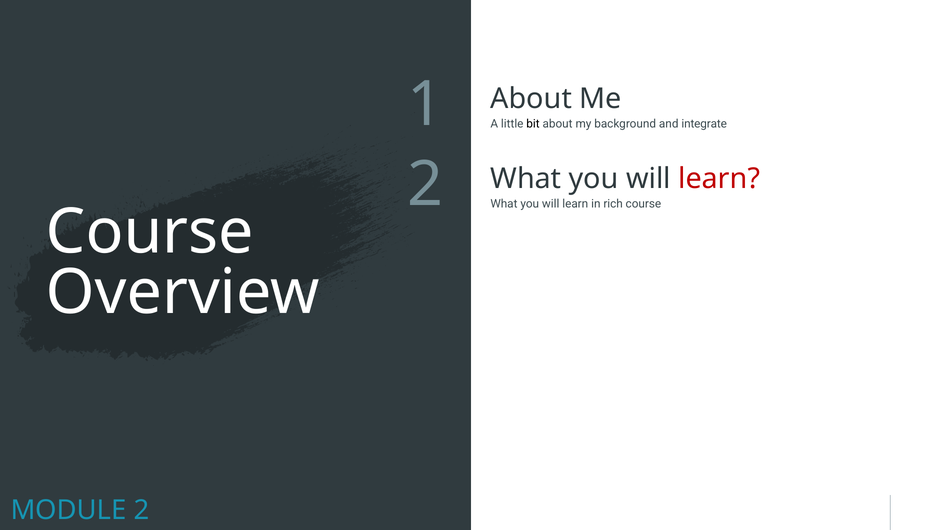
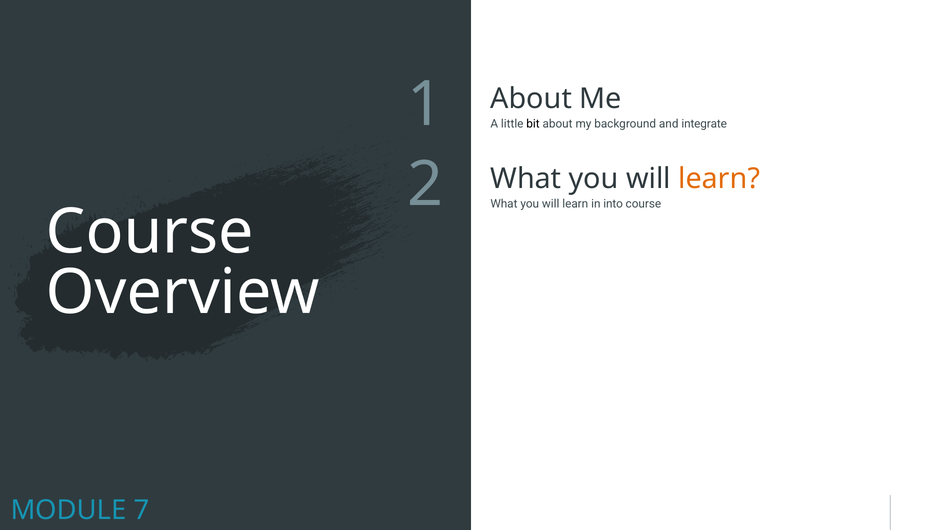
learn at (719, 179) colour: red -> orange
rich: rich -> into
MODULE 2: 2 -> 7
